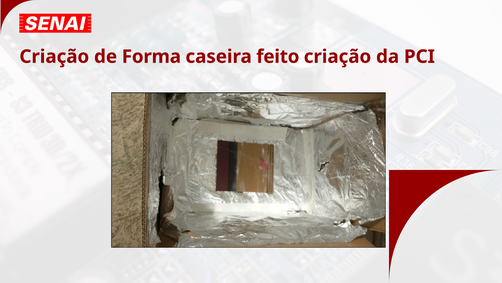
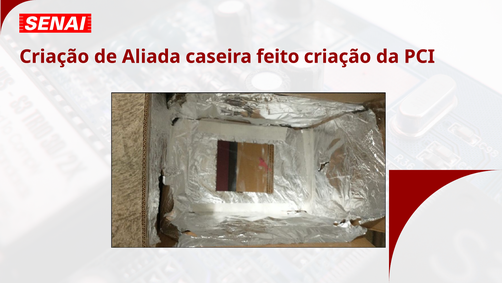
Forma: Forma -> Aliada
